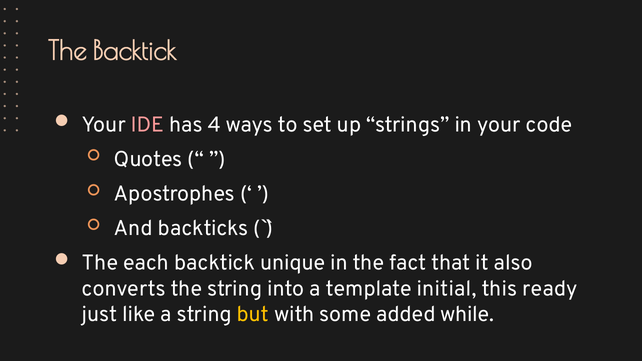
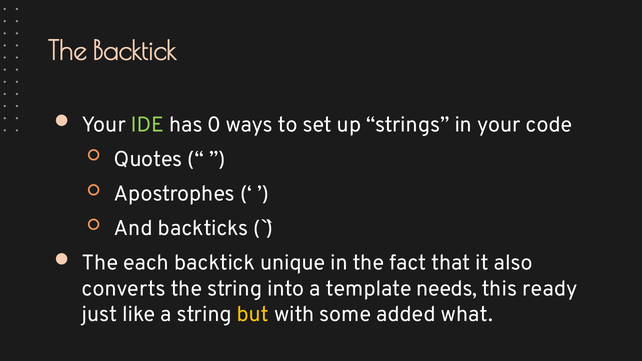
IDE colour: pink -> light green
4: 4 -> 0
initial: initial -> needs
while: while -> what
